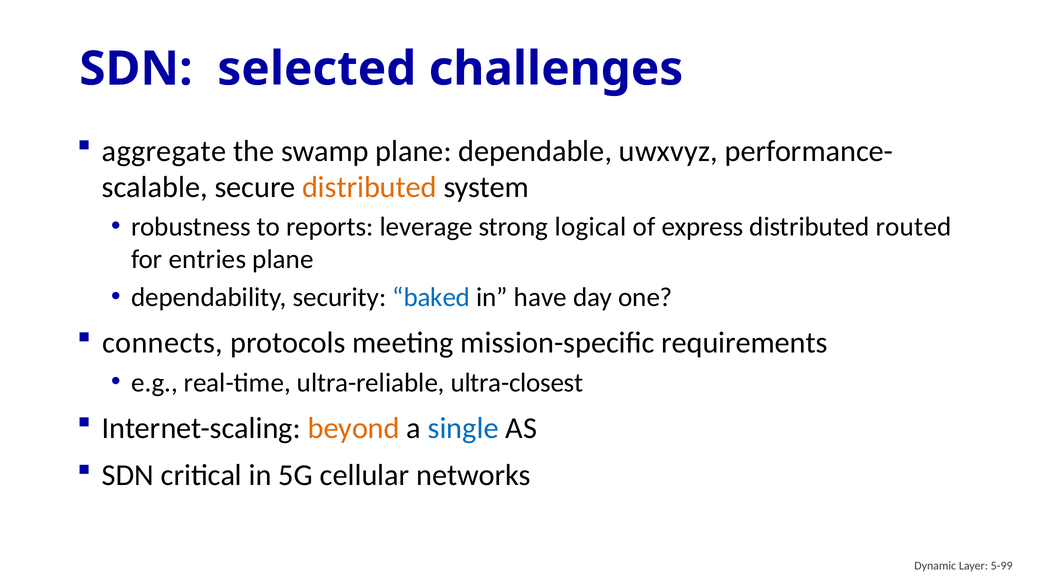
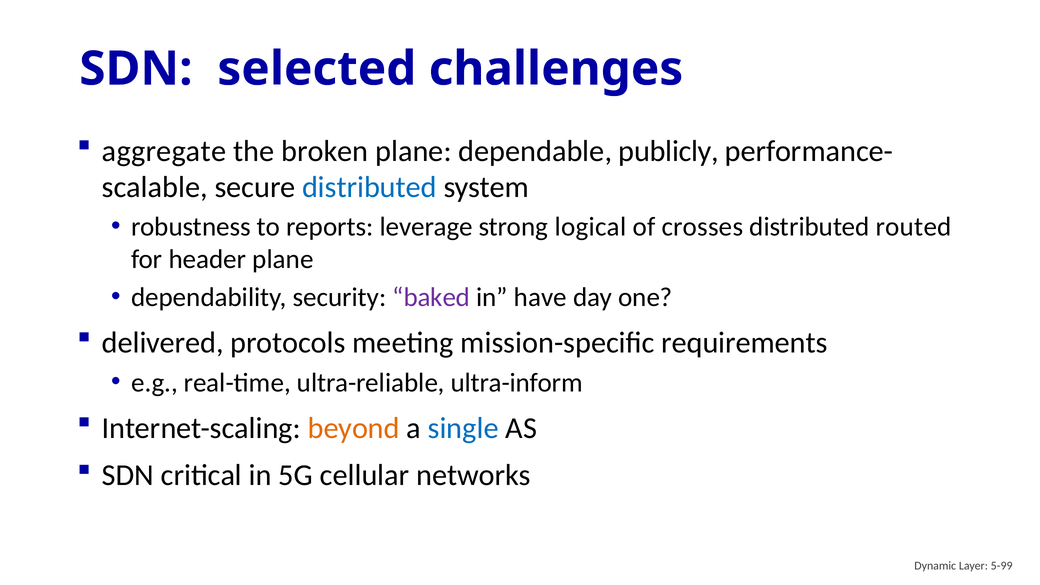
swamp: swamp -> broken
uwxvyz: uwxvyz -> publicly
distributed at (369, 187) colour: orange -> blue
express: express -> crosses
entries: entries -> header
baked colour: blue -> purple
connects: connects -> delivered
ultra-closest: ultra-closest -> ultra-inform
